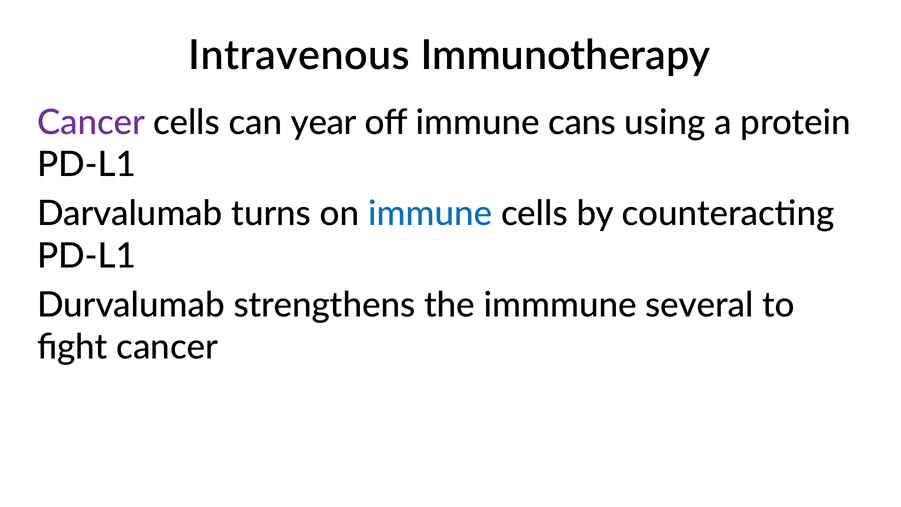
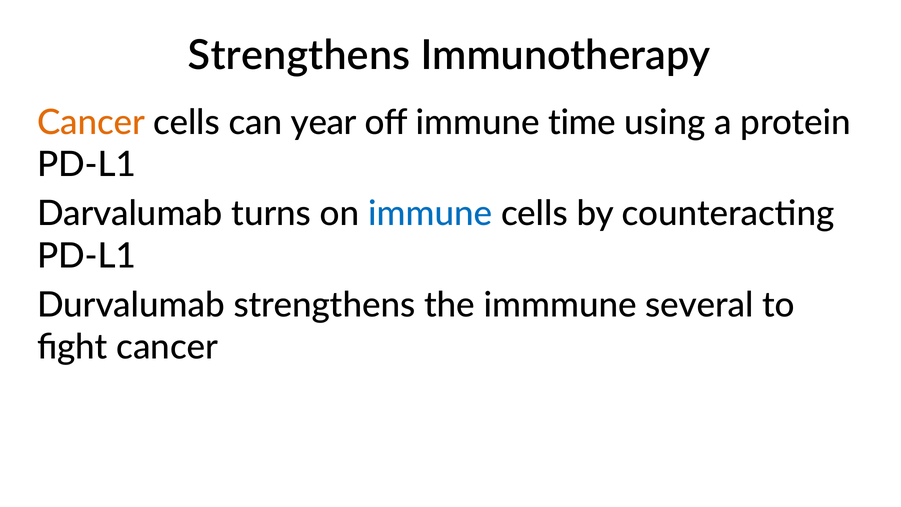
Intravenous at (299, 56): Intravenous -> Strengthens
Cancer at (91, 123) colour: purple -> orange
cans: cans -> time
